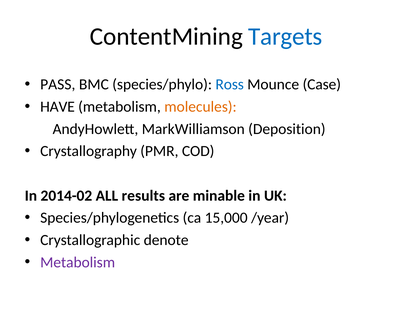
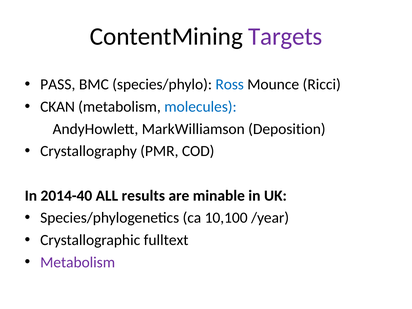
Targets colour: blue -> purple
Case: Case -> Ricci
HAVE: HAVE -> CKAN
molecules colour: orange -> blue
2014-02: 2014-02 -> 2014-40
15,000: 15,000 -> 10,100
denote: denote -> fulltext
